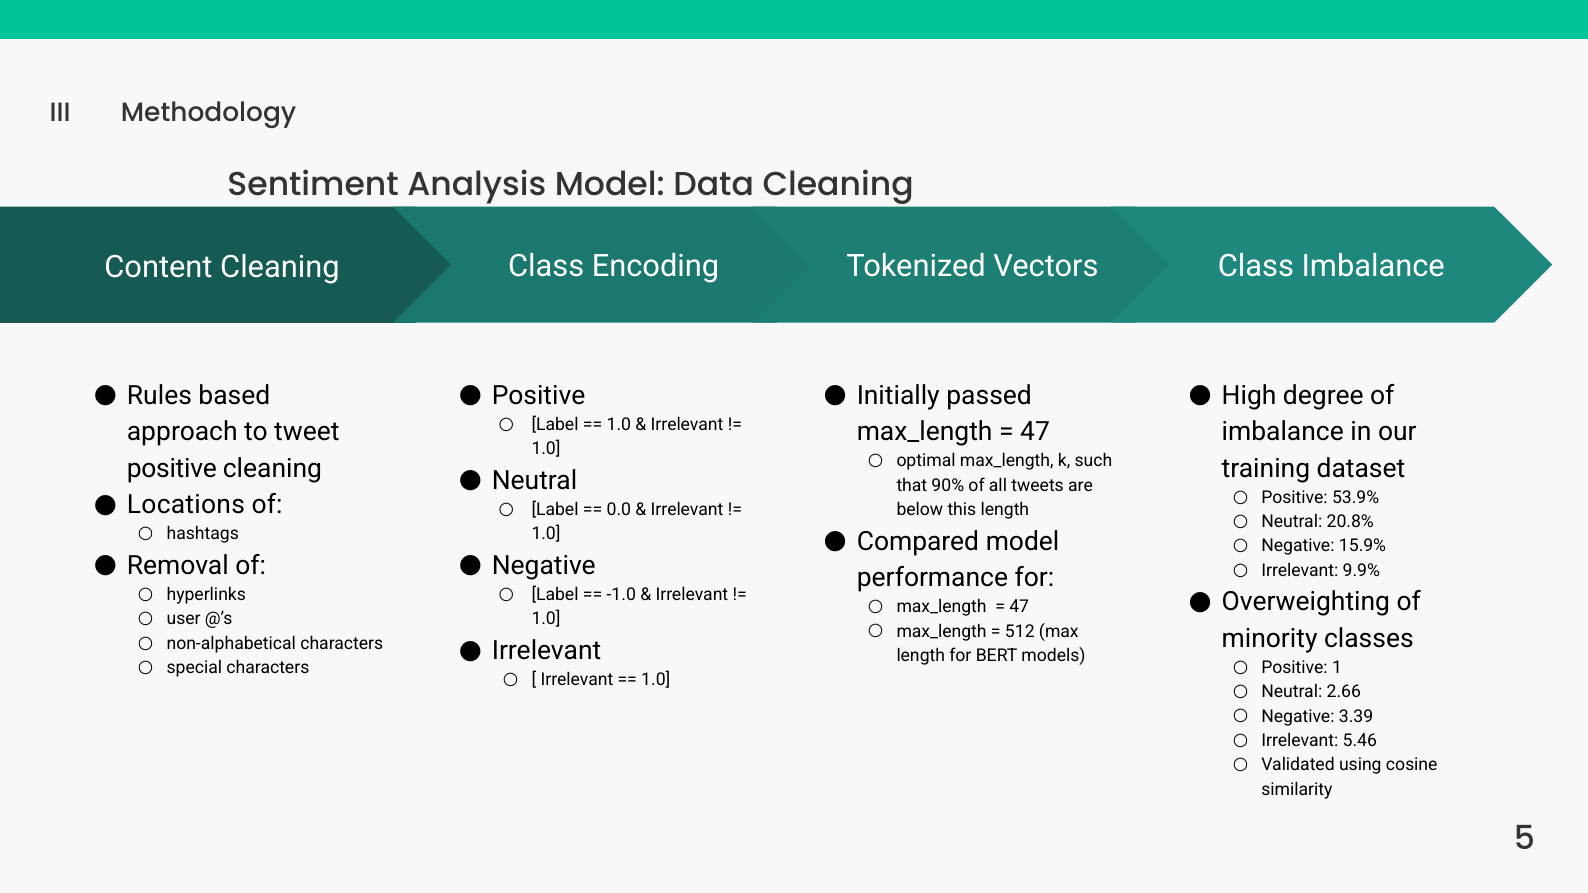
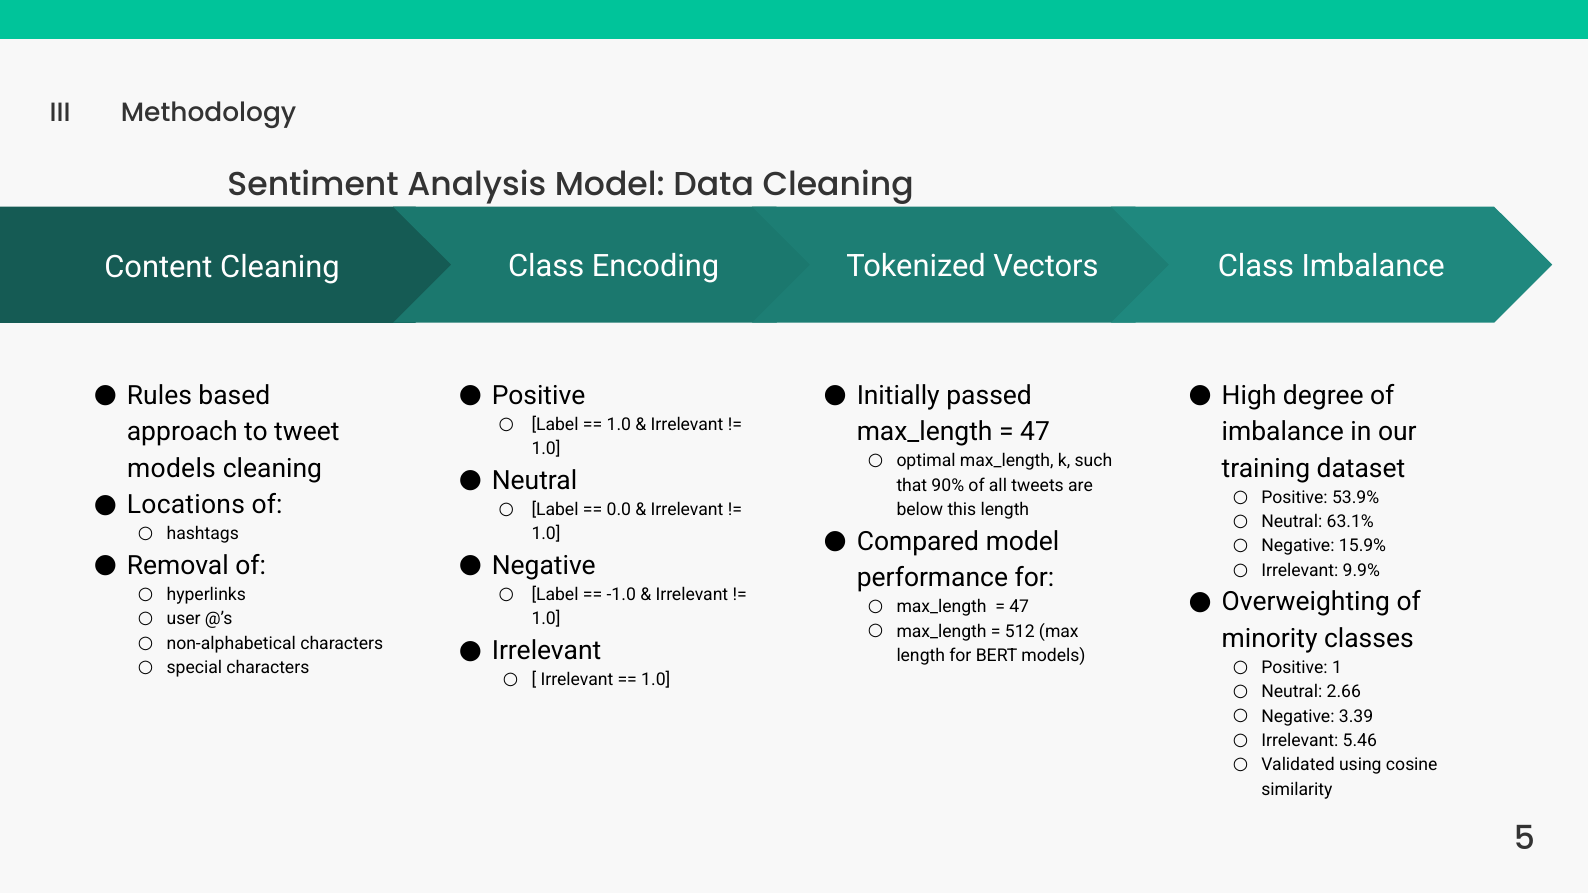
positive at (172, 469): positive -> models
20.8%: 20.8% -> 63.1%
